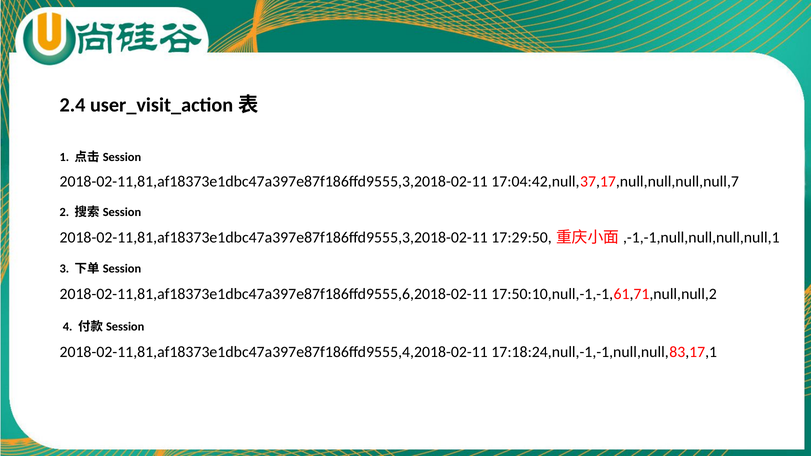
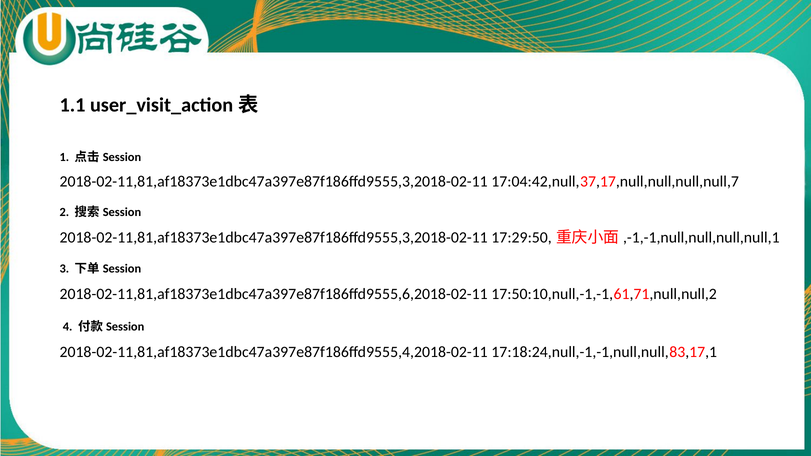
2.4: 2.4 -> 1.1
